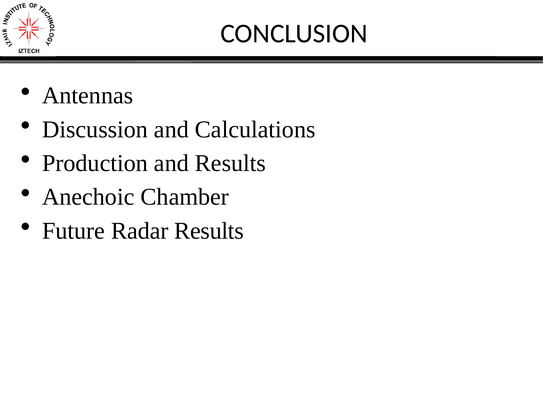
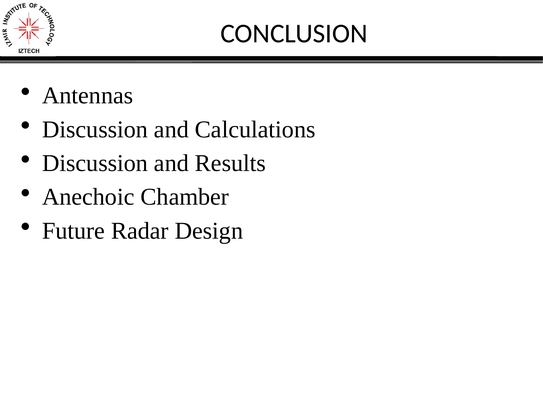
Production at (95, 163): Production -> Discussion
Radar Results: Results -> Design
